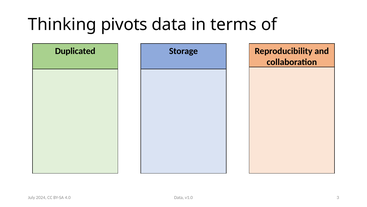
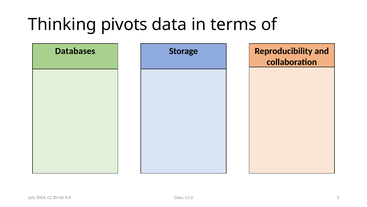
Duplicated: Duplicated -> Databases
